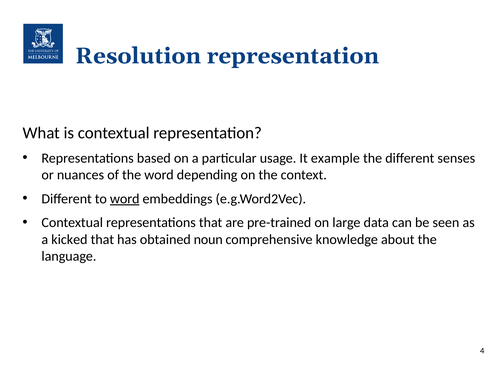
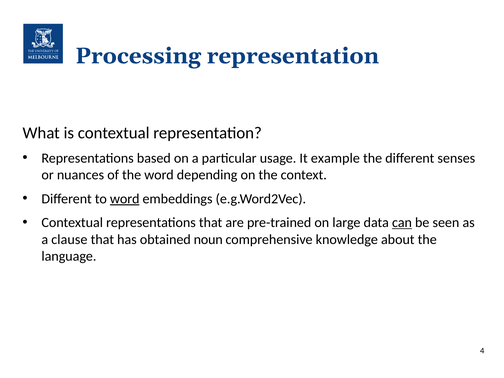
Resolution: Resolution -> Processing
can underline: none -> present
kicked: kicked -> clause
